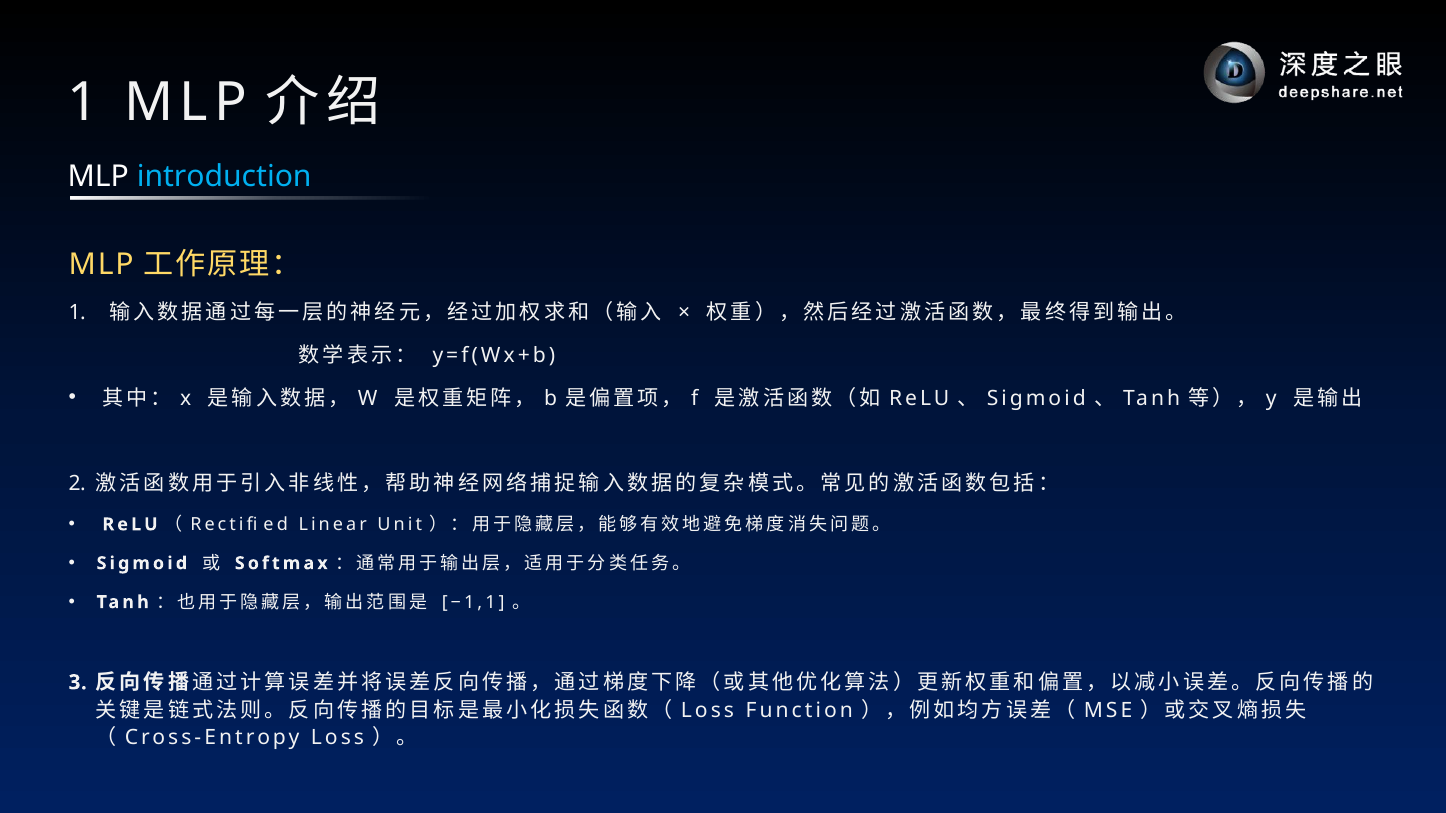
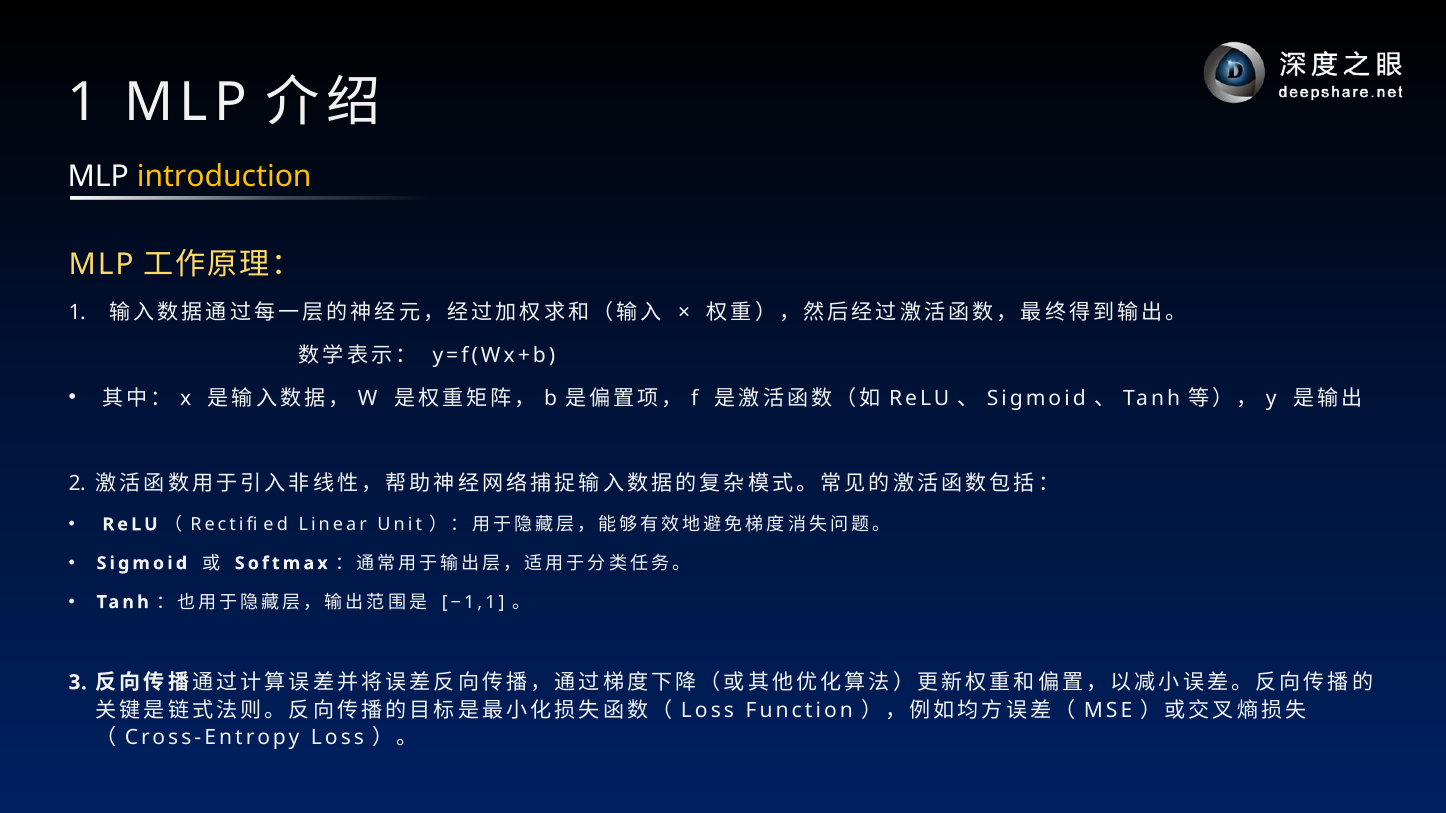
introduction colour: light blue -> yellow
